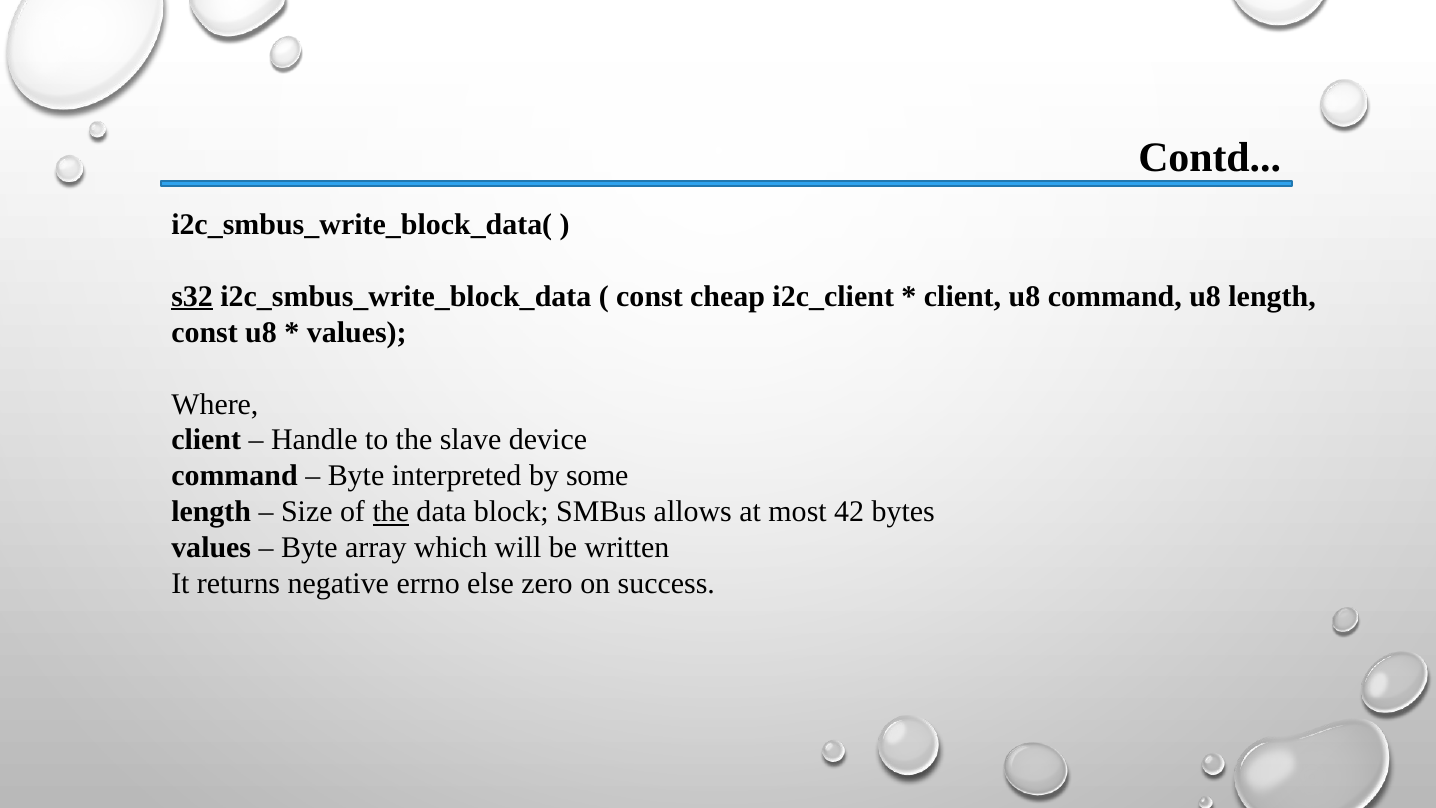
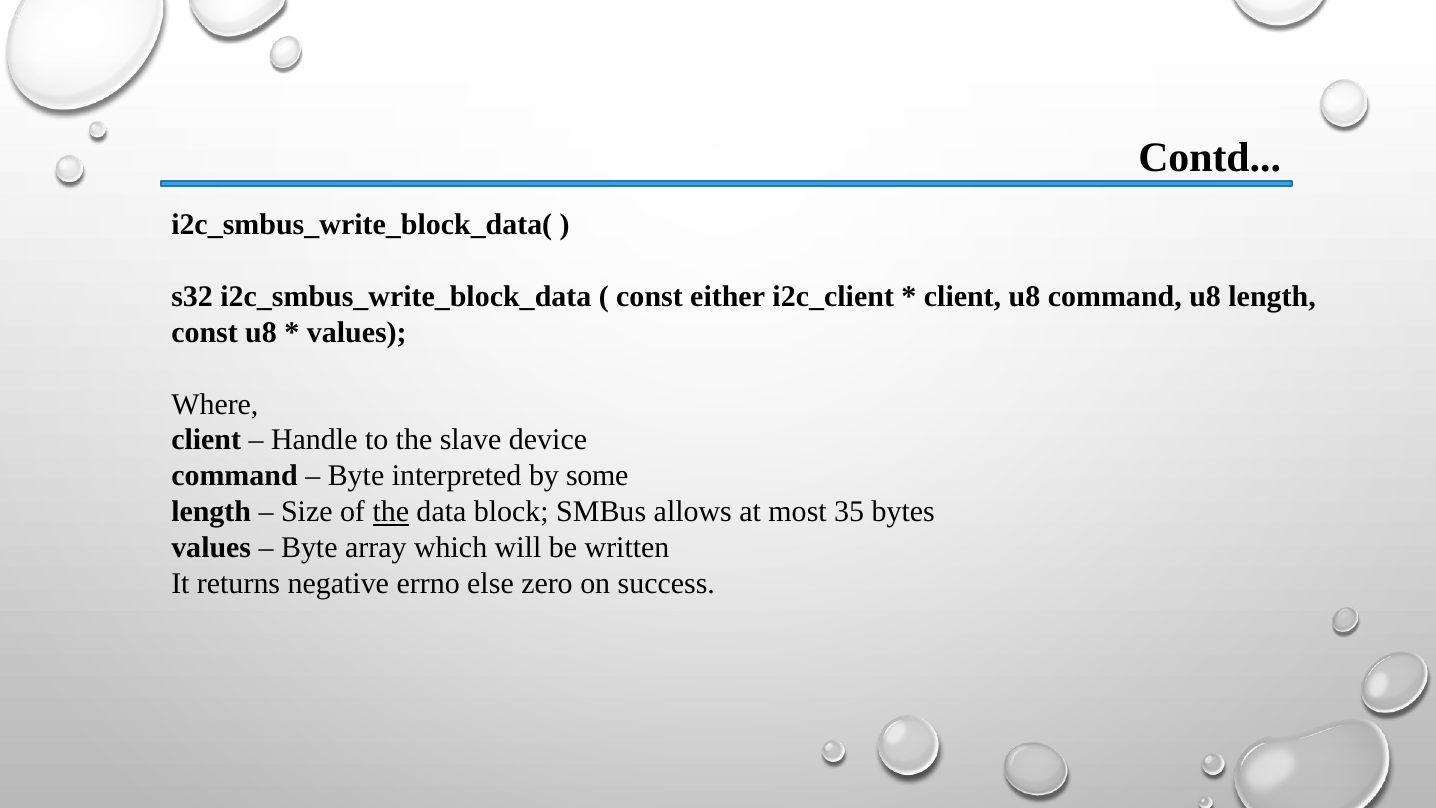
s32 underline: present -> none
cheap: cheap -> either
42: 42 -> 35
